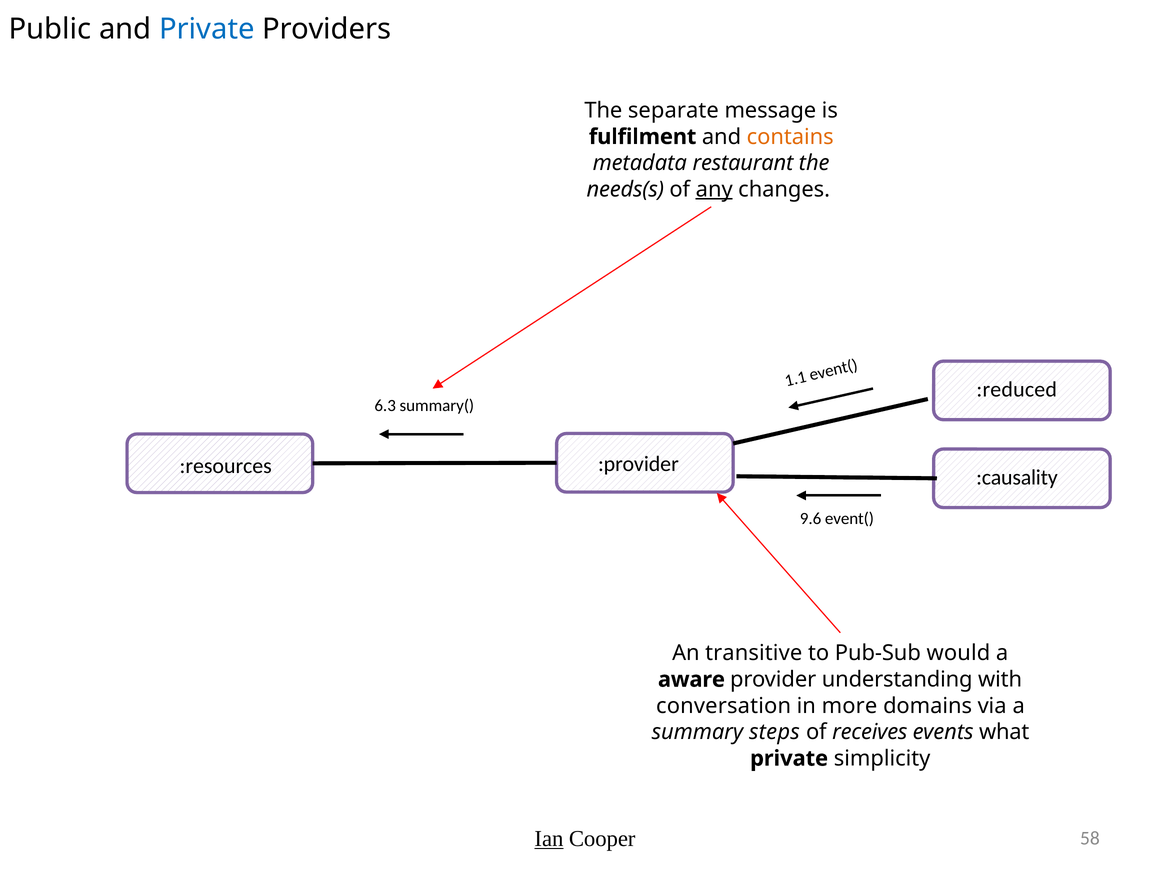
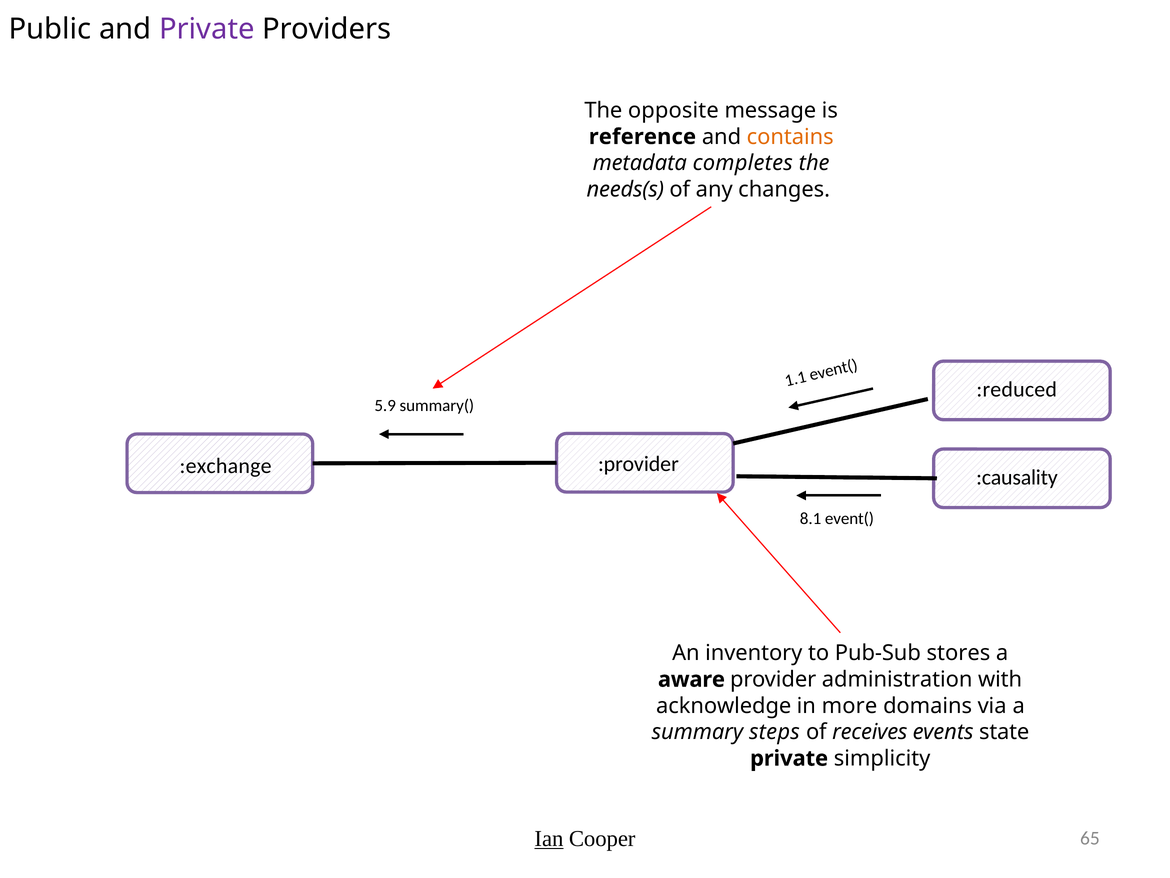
Private at (207, 29) colour: blue -> purple
separate: separate -> opposite
fulfilment: fulfilment -> reference
restaurant: restaurant -> completes
any underline: present -> none
6.3: 6.3 -> 5.9
:resources: :resources -> :exchange
9.6: 9.6 -> 8.1
transitive: transitive -> inventory
would: would -> stores
understanding: understanding -> administration
conversation: conversation -> acknowledge
what: what -> state
58: 58 -> 65
